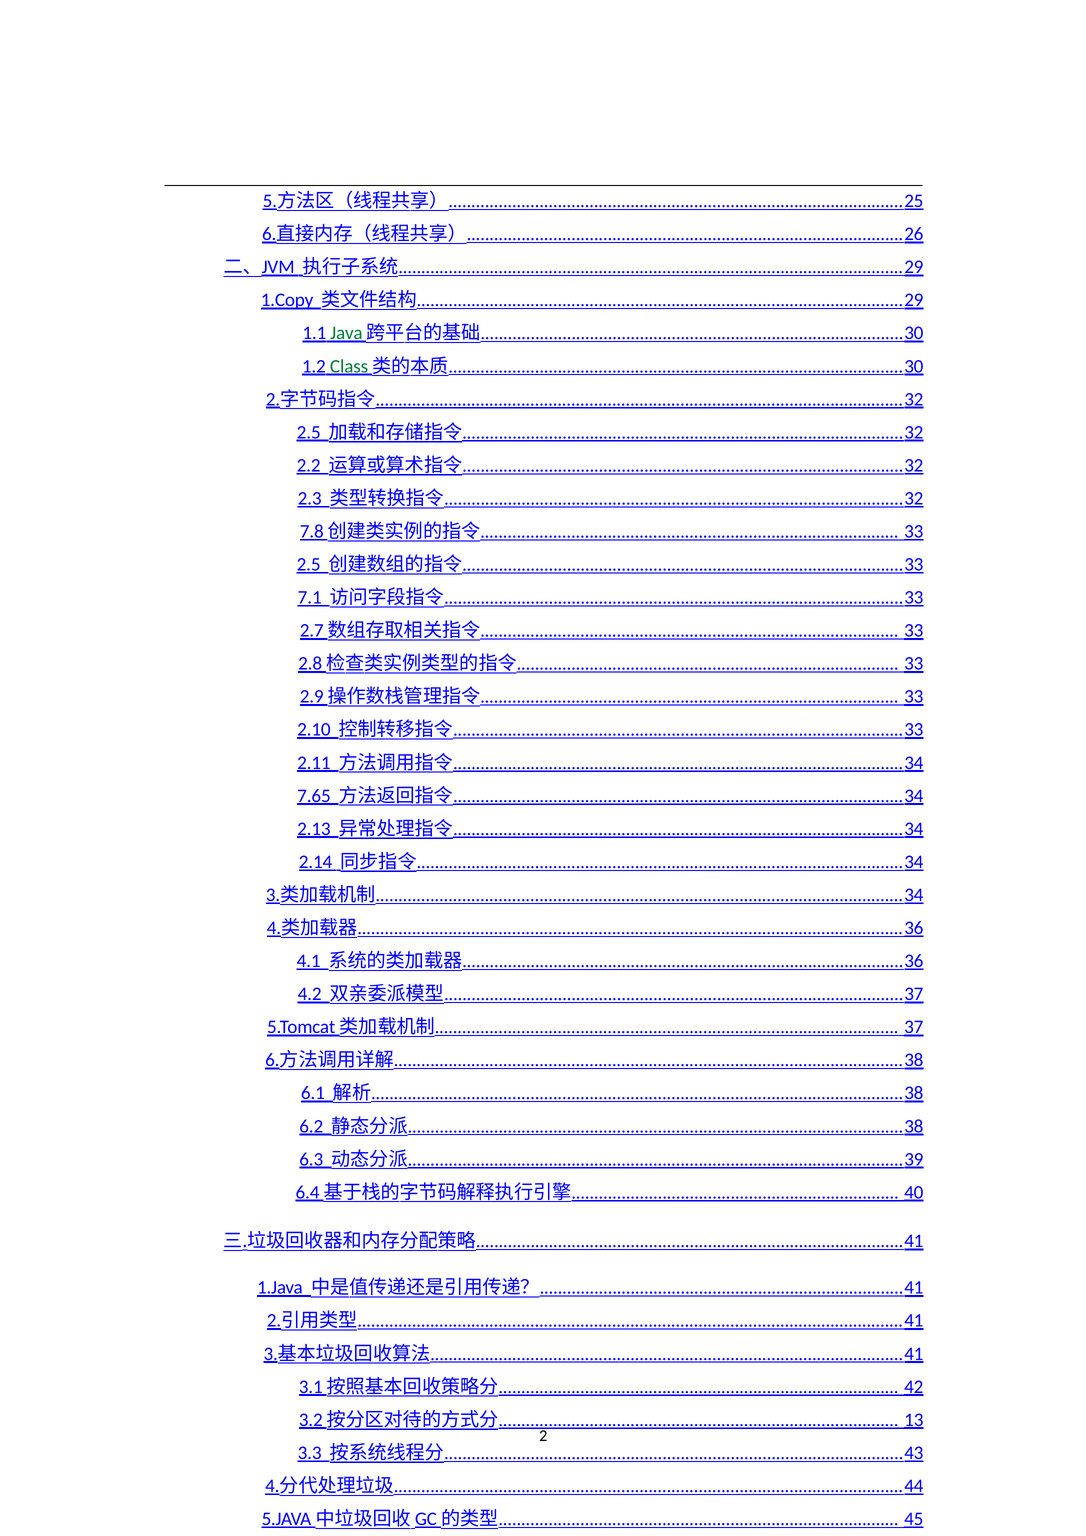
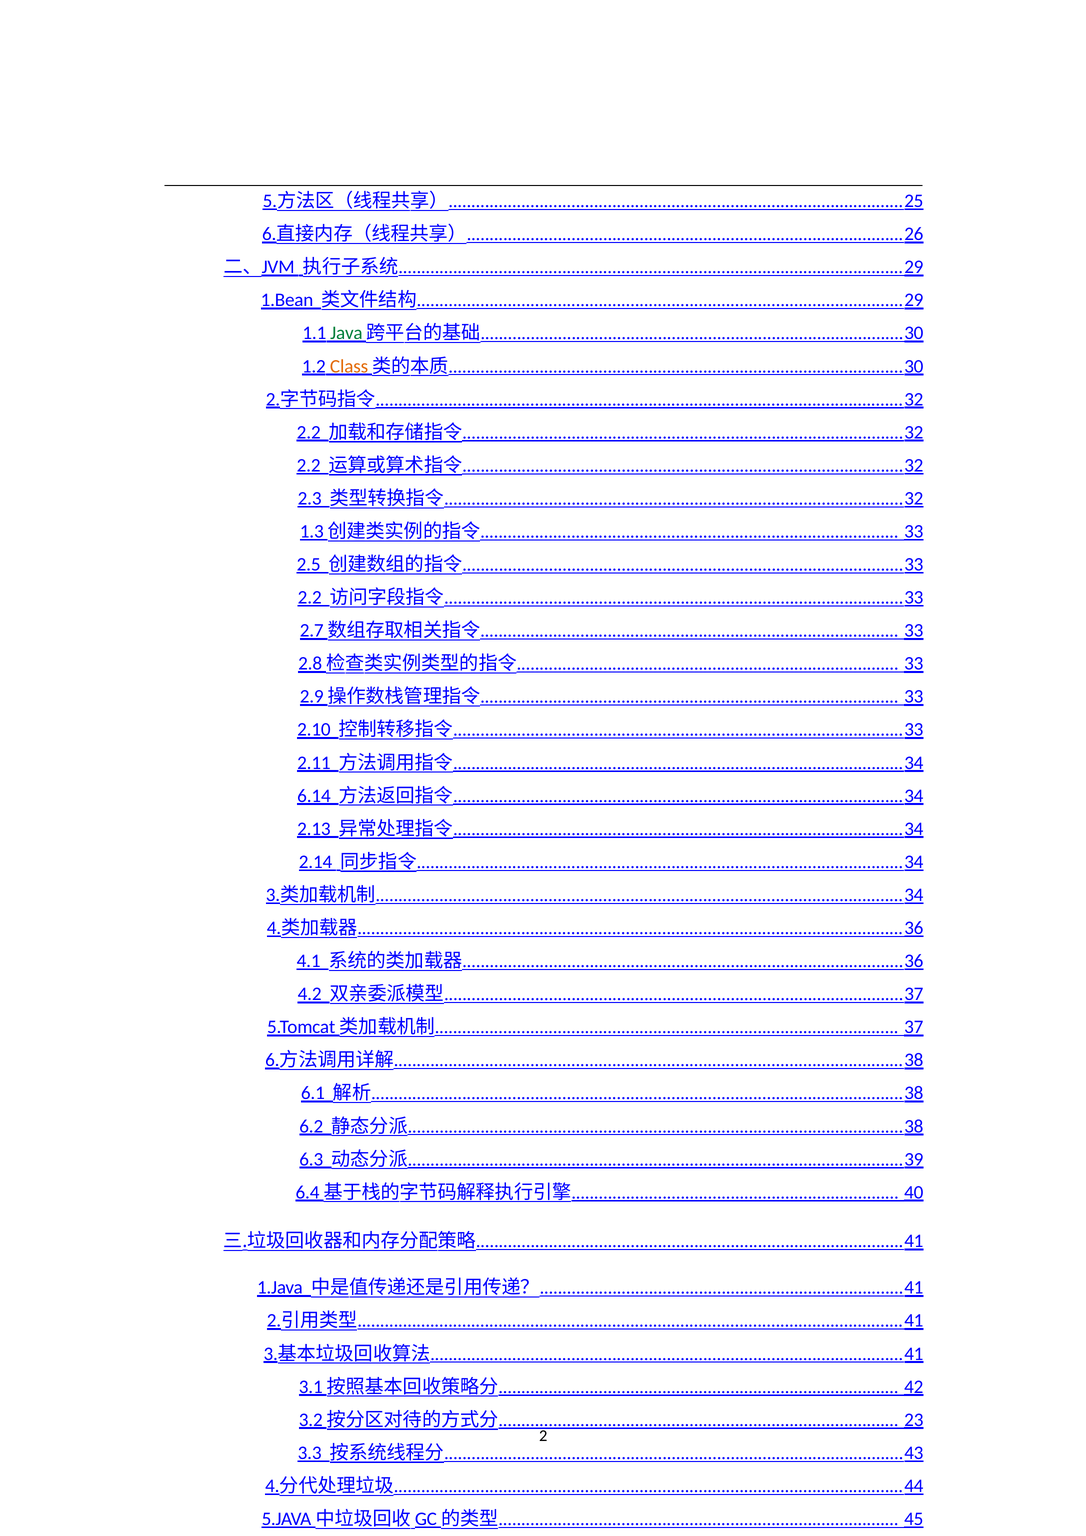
1.Copy: 1.Copy -> 1.Bean
Class colour: green -> orange
2.5 at (309, 433): 2.5 -> 2.2
7.8: 7.8 -> 1.3
7.1 at (310, 598): 7.1 -> 2.2
7.65: 7.65 -> 6.14
13: 13 -> 23
